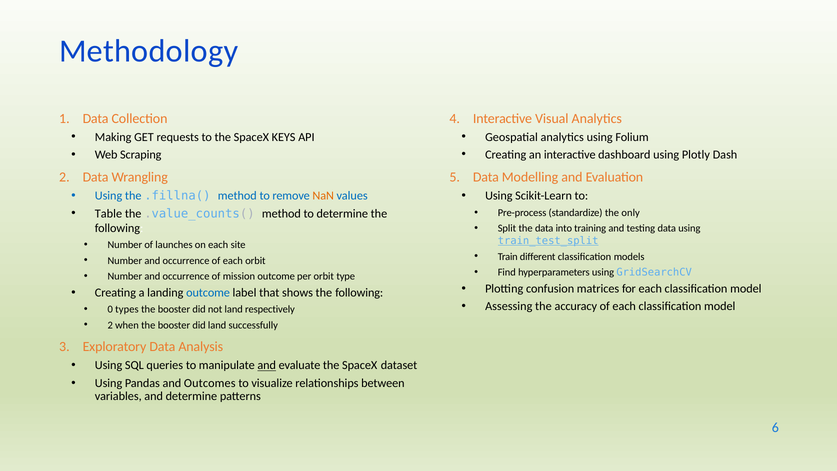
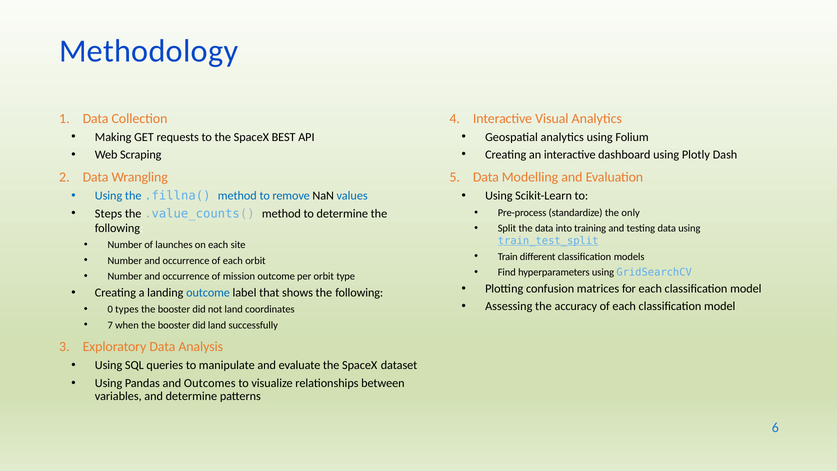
KEYS: KEYS -> BEST
NaN colour: orange -> black
Table: Table -> Steps
respectively: respectively -> coordinates
2 at (110, 325): 2 -> 7
and at (267, 365) underline: present -> none
